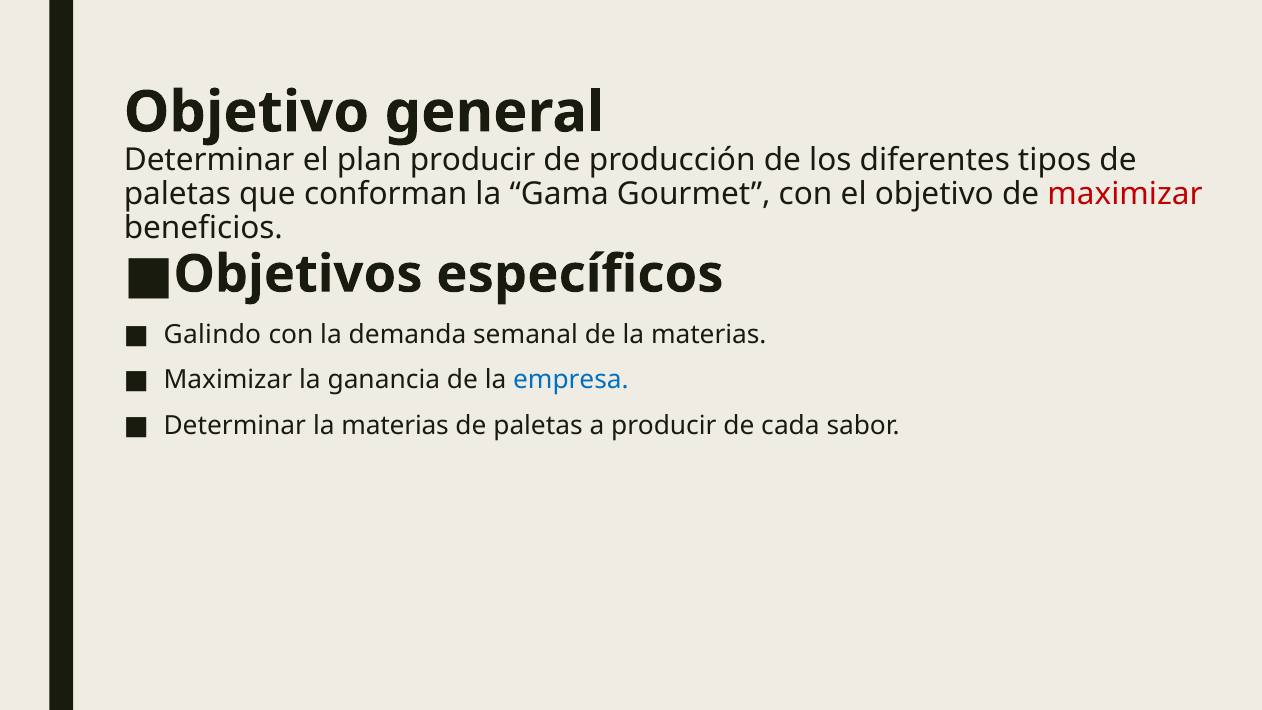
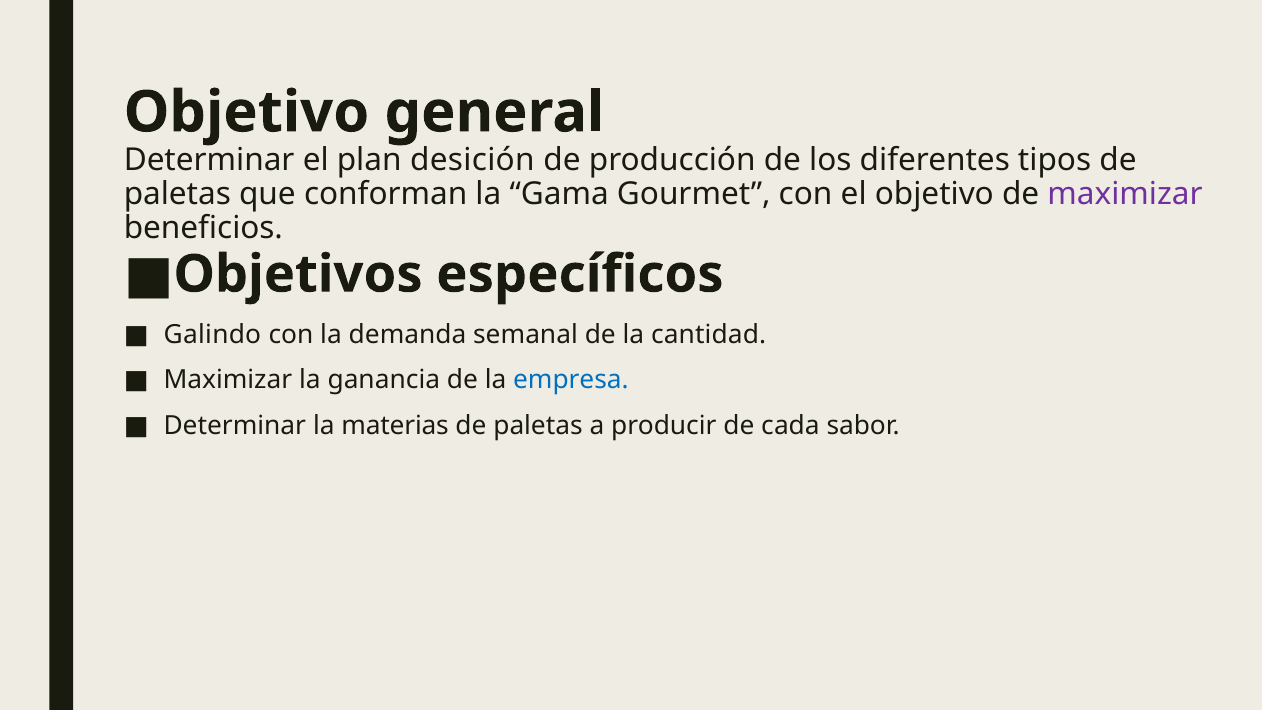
plan producir: producir -> desición
maximizar at (1125, 194) colour: red -> purple
de la materias: materias -> cantidad
